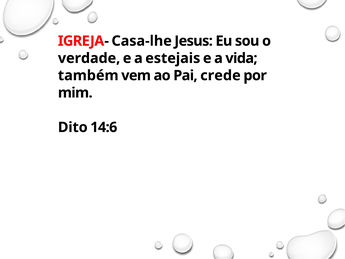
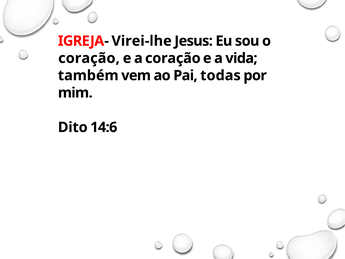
Casa-lhe: Casa-lhe -> Virei-lhe
verdade at (89, 58): verdade -> coração
a estejais: estejais -> coração
crede: crede -> todas
